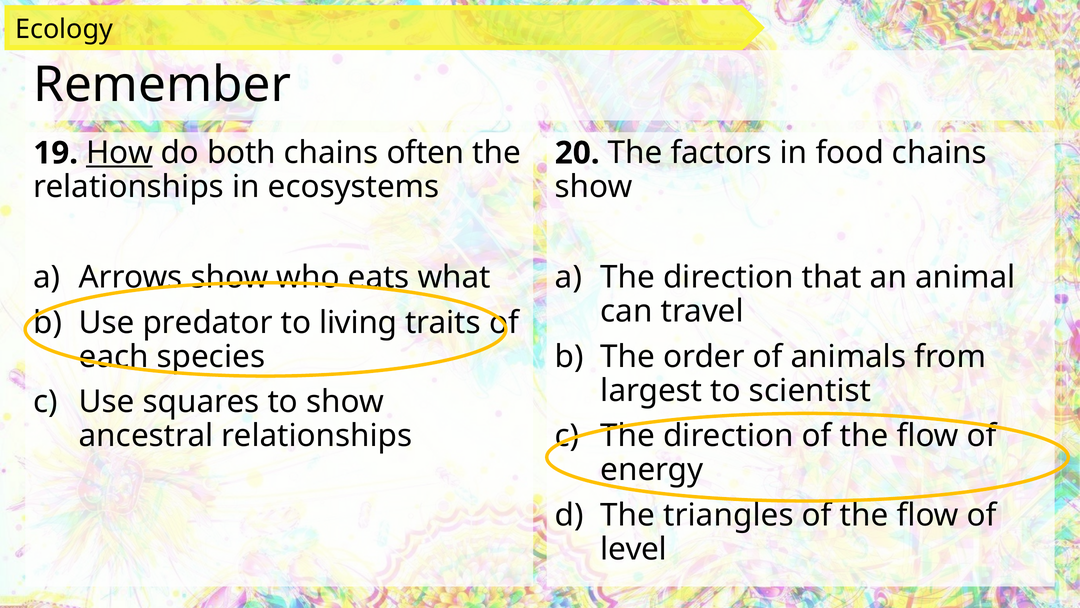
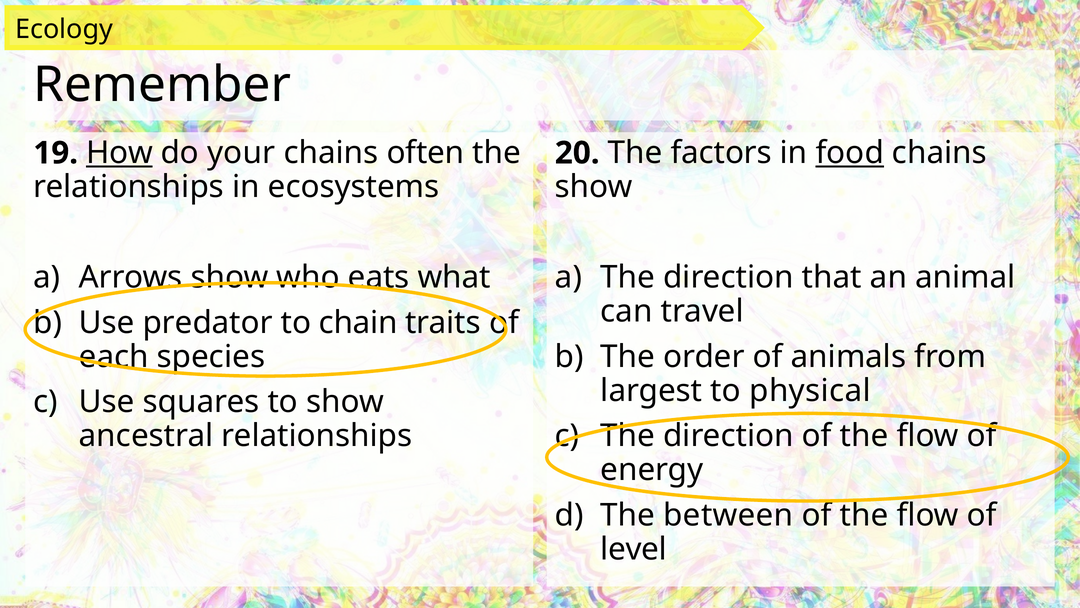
both: both -> your
food underline: none -> present
living: living -> chain
scientist: scientist -> physical
triangles: triangles -> between
